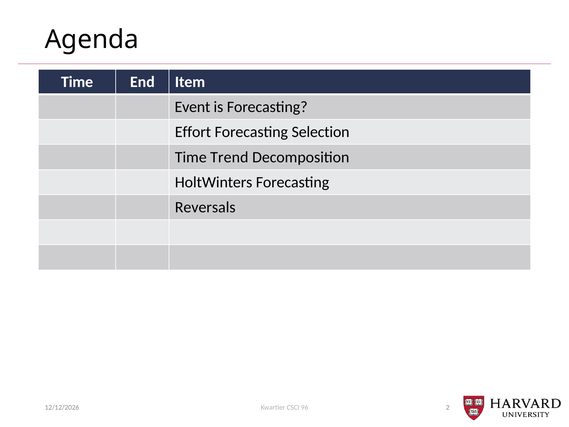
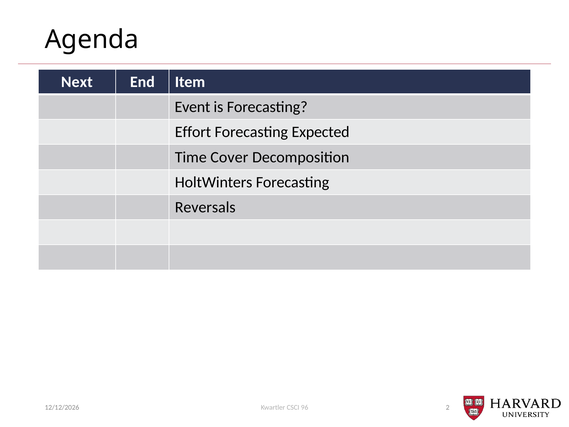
Time at (77, 82): Time -> Next
Selection: Selection -> Expected
Trend: Trend -> Cover
